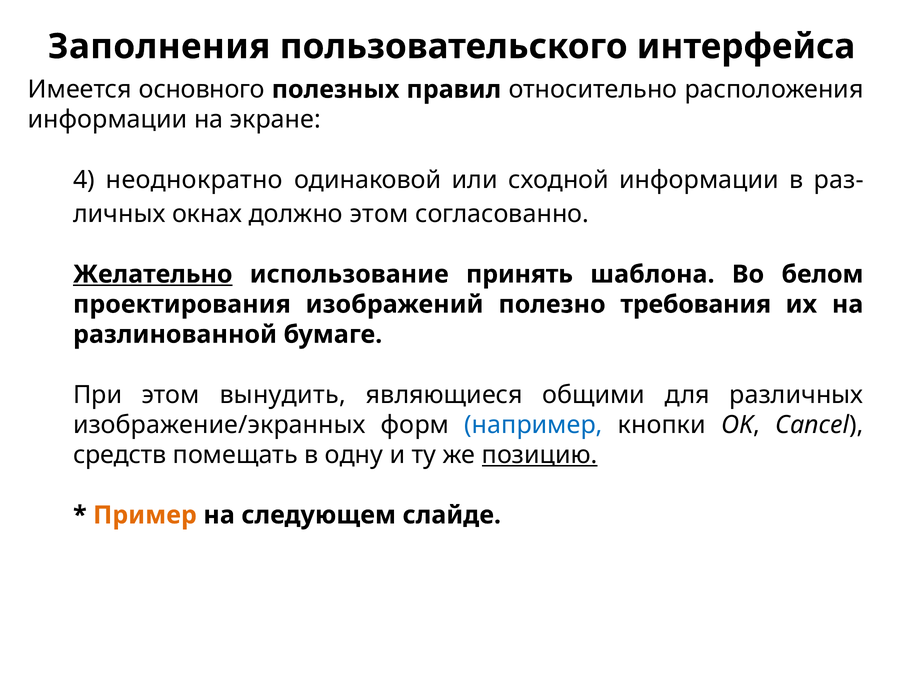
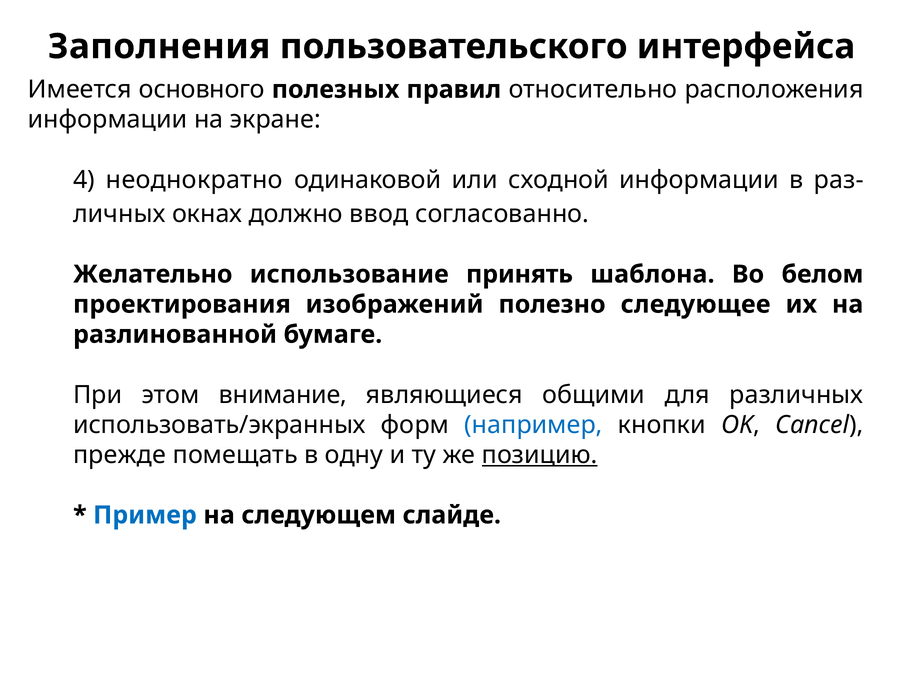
должно этом: этом -> ввод
Желательно underline: present -> none
требования: требования -> следующее
вынудить: вынудить -> внимание
изображение/экранных: изображение/экранных -> использовать/экранных
средств: средств -> прежде
Пример colour: orange -> blue
